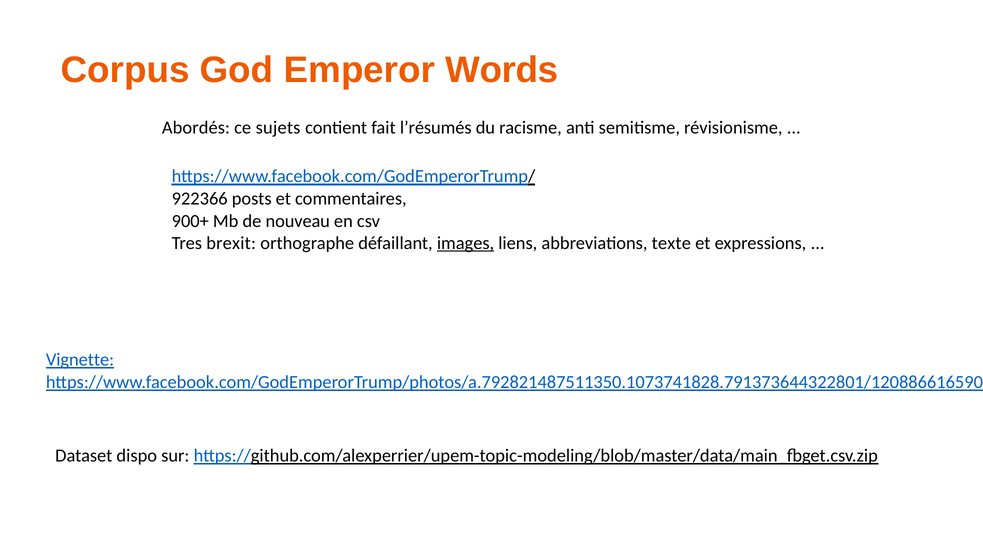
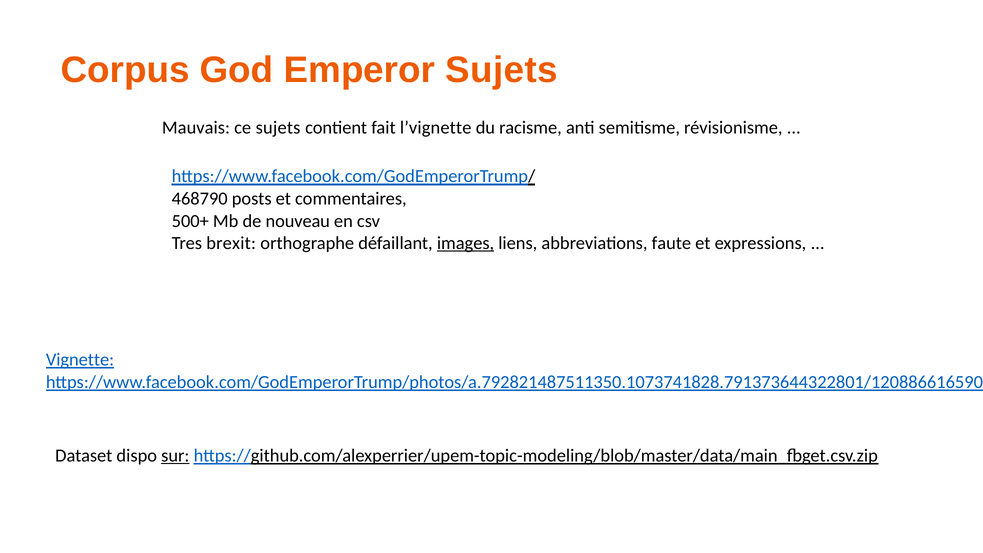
Emperor Words: Words -> Sujets
Abordés: Abordés -> Mauvais
l’résumés: l’résumés -> l’vignette
922366: 922366 -> 468790
900+: 900+ -> 500+
texte: texte -> faute
sur underline: none -> present
